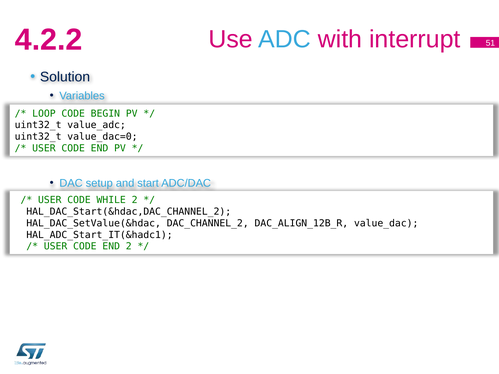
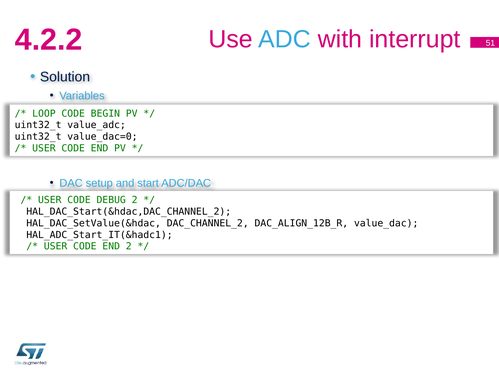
WHILE: WHILE -> DEBUG
